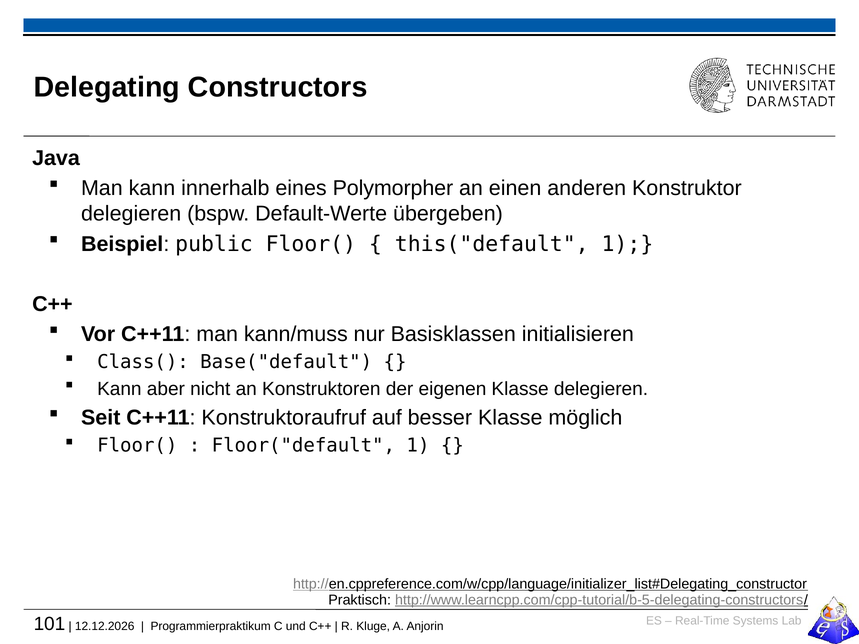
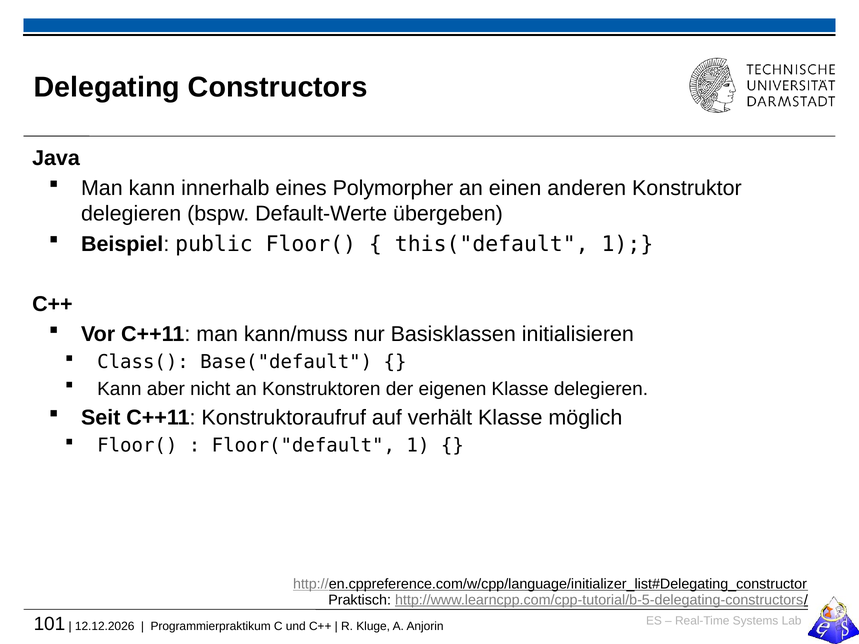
besser: besser -> verhält
